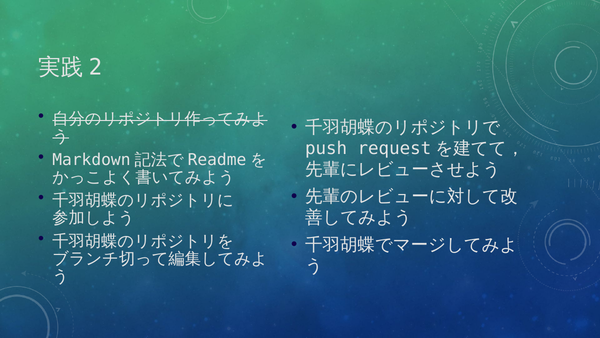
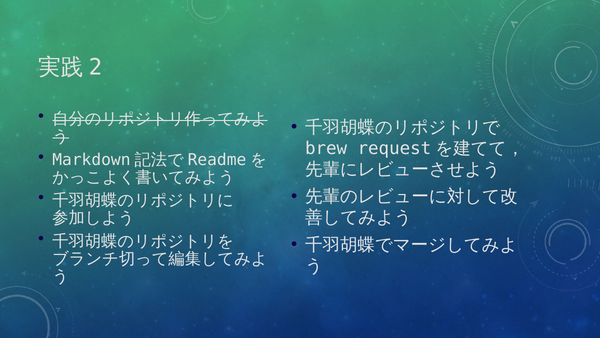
push: push -> brew
